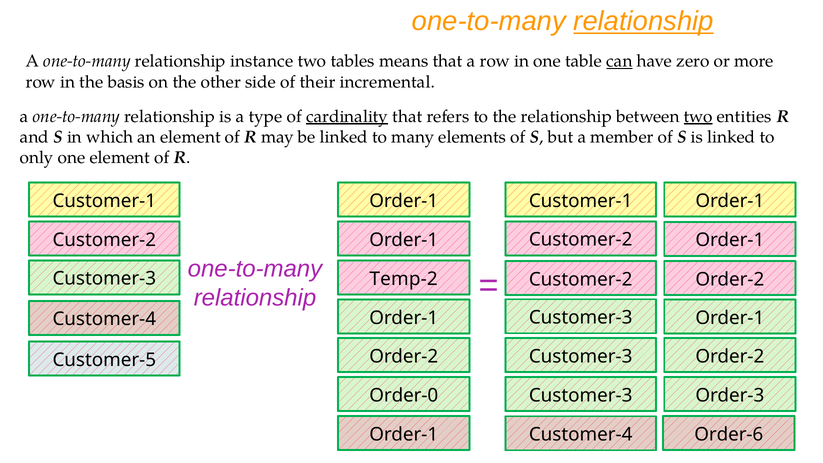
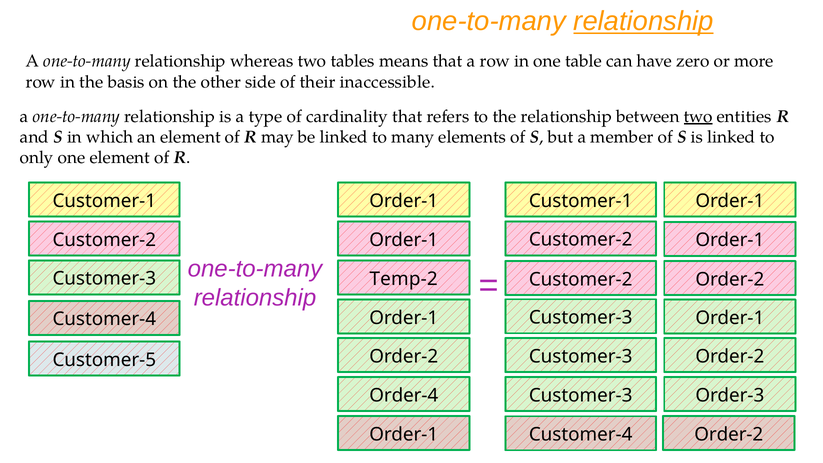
instance: instance -> whereas
can underline: present -> none
incremental: incremental -> inaccessible
cardinality underline: present -> none
Order-0: Order-0 -> Order-4
Customer-4 Order-6: Order-6 -> Order-2
